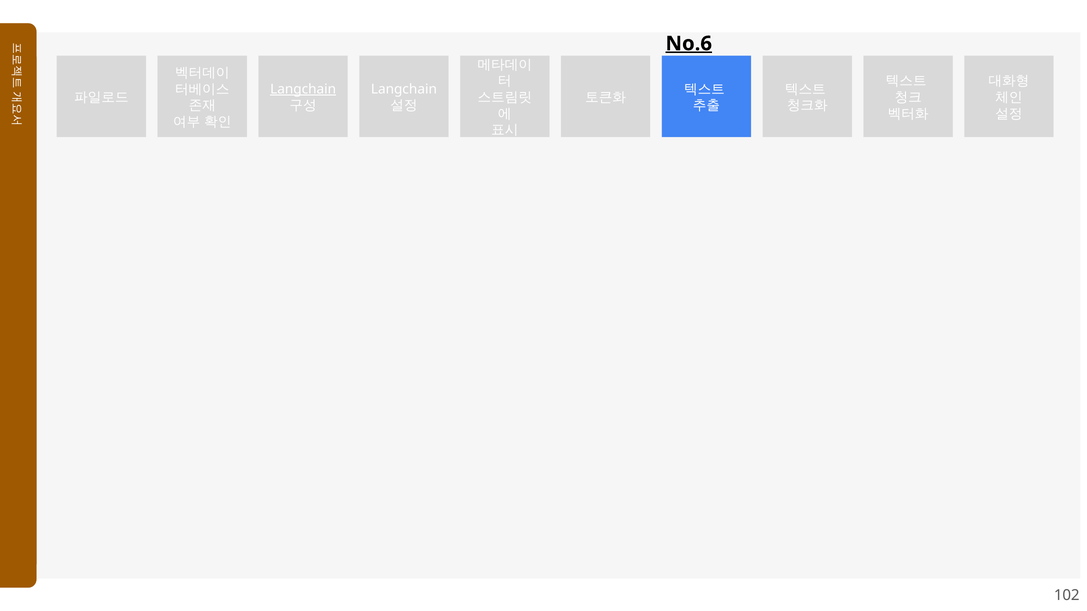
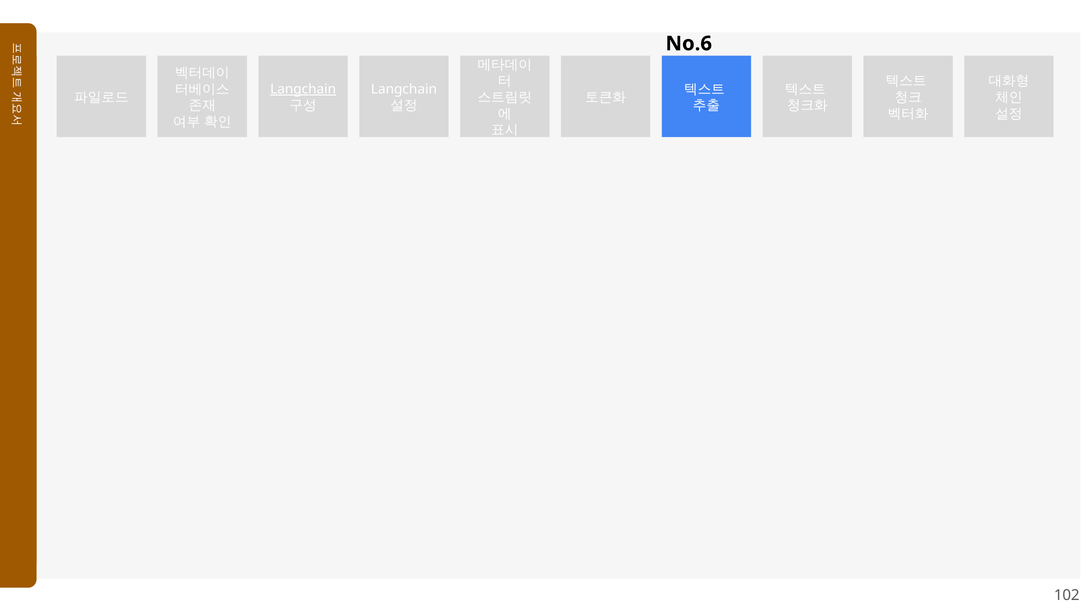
No.6 underline: present -> none
